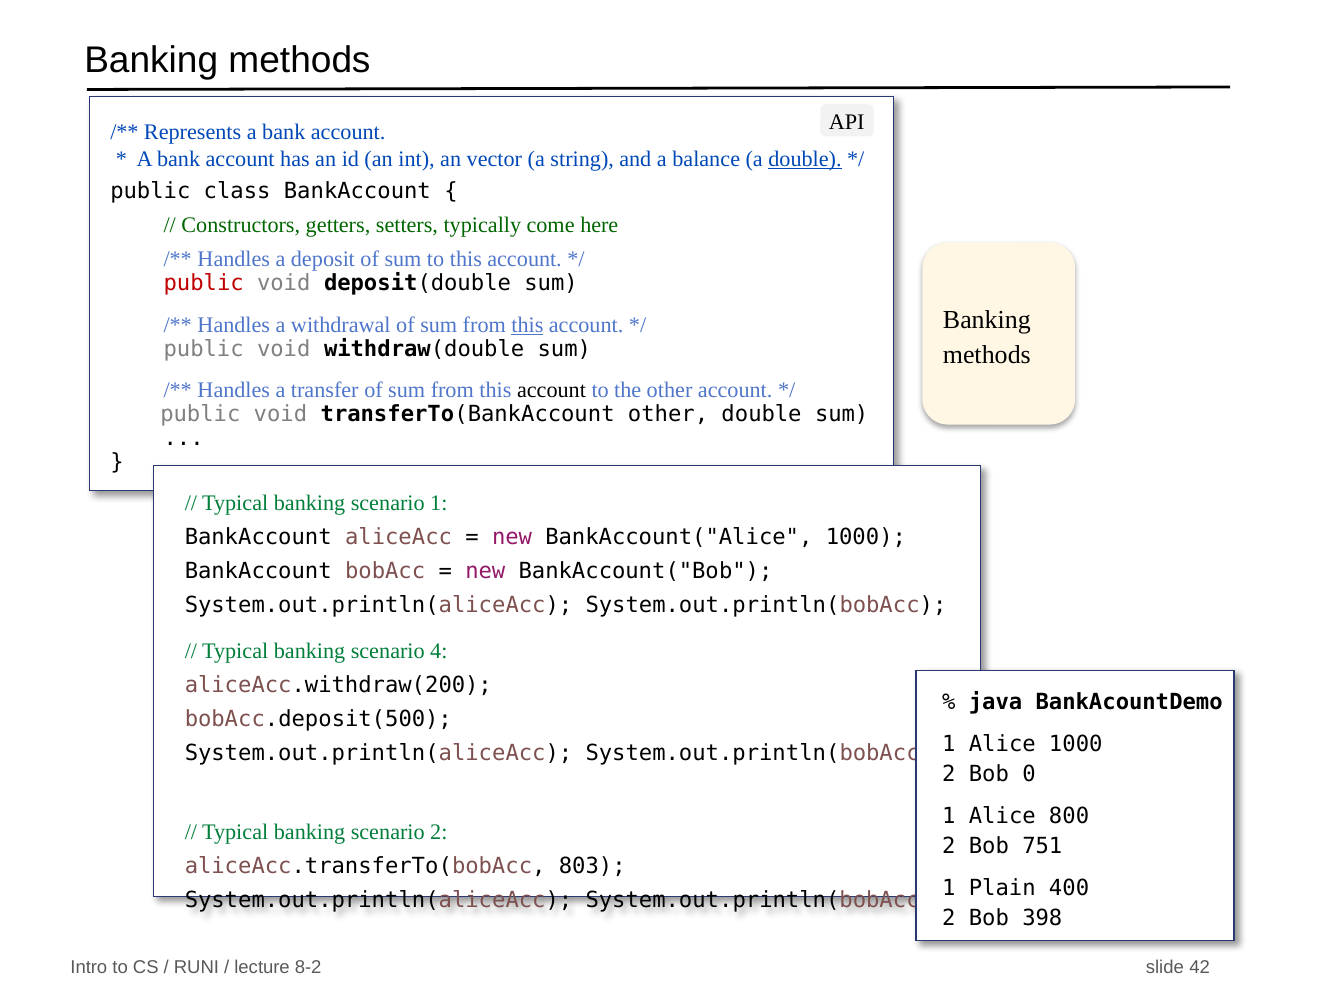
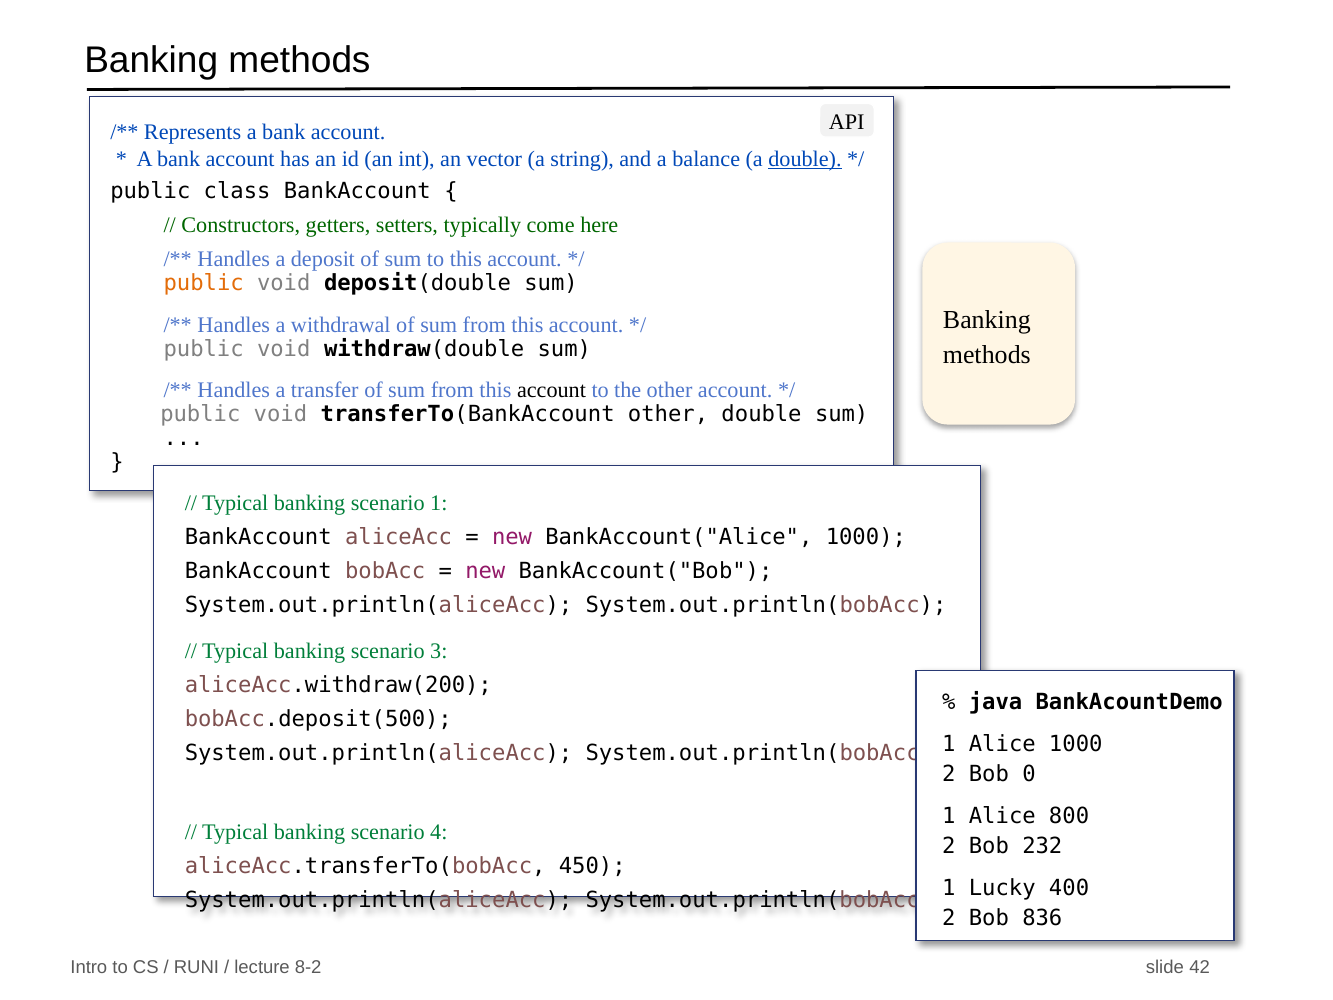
public at (204, 283) colour: red -> orange
this at (527, 325) underline: present -> none
4: 4 -> 3
scenario 2: 2 -> 4
751: 751 -> 232
803: 803 -> 450
Plain: Plain -> Lucky
398: 398 -> 836
